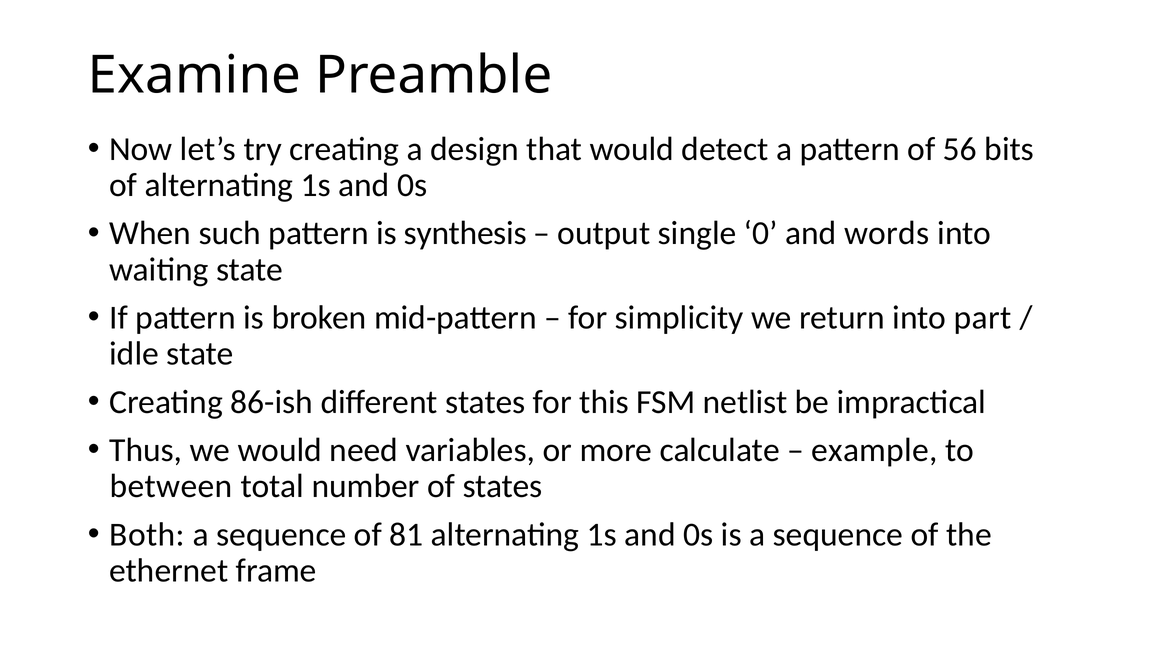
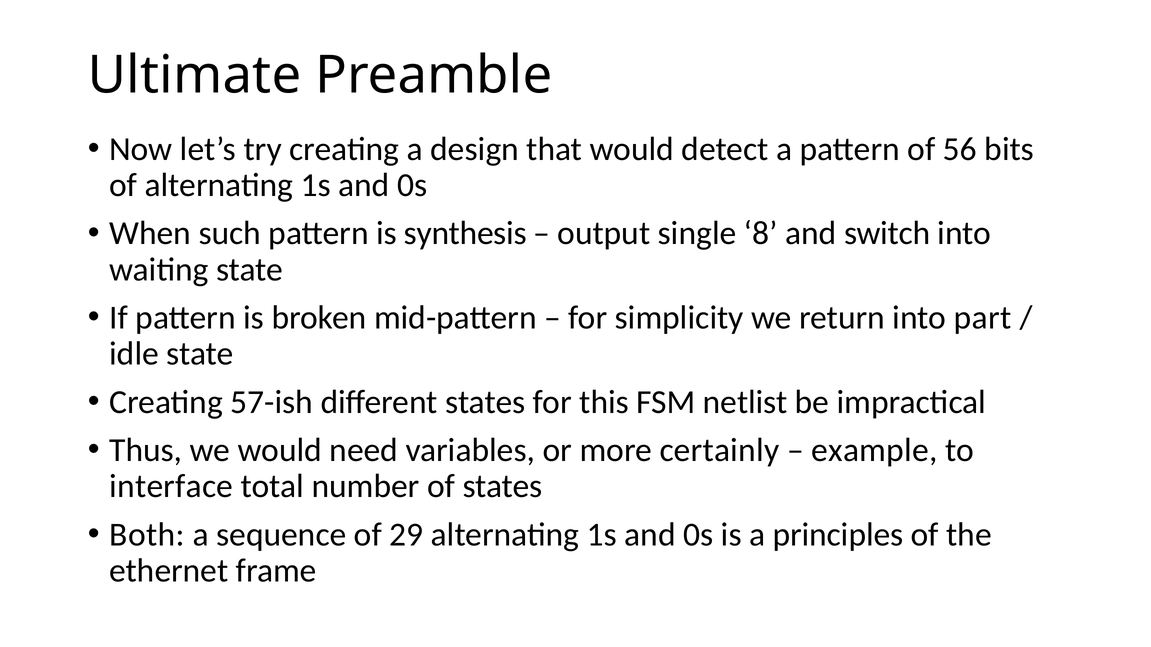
Examine: Examine -> Ultimate
0: 0 -> 8
words: words -> switch
86-ish: 86-ish -> 57-ish
calculate: calculate -> certainly
between: between -> interface
81: 81 -> 29
is a sequence: sequence -> principles
